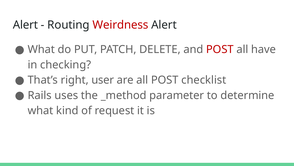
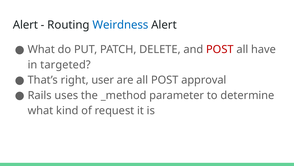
Weirdness colour: red -> blue
checking: checking -> targeted
checklist: checklist -> approval
